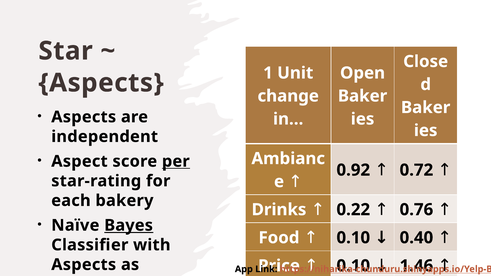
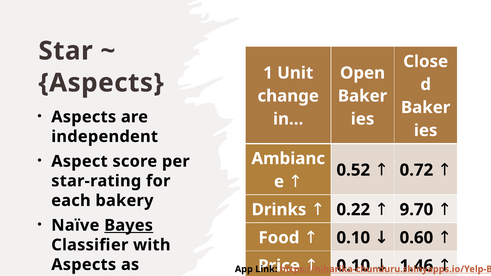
per underline: present -> none
0.92: 0.92 -> 0.52
0.76: 0.76 -> 9.70
0.40: 0.40 -> 0.60
